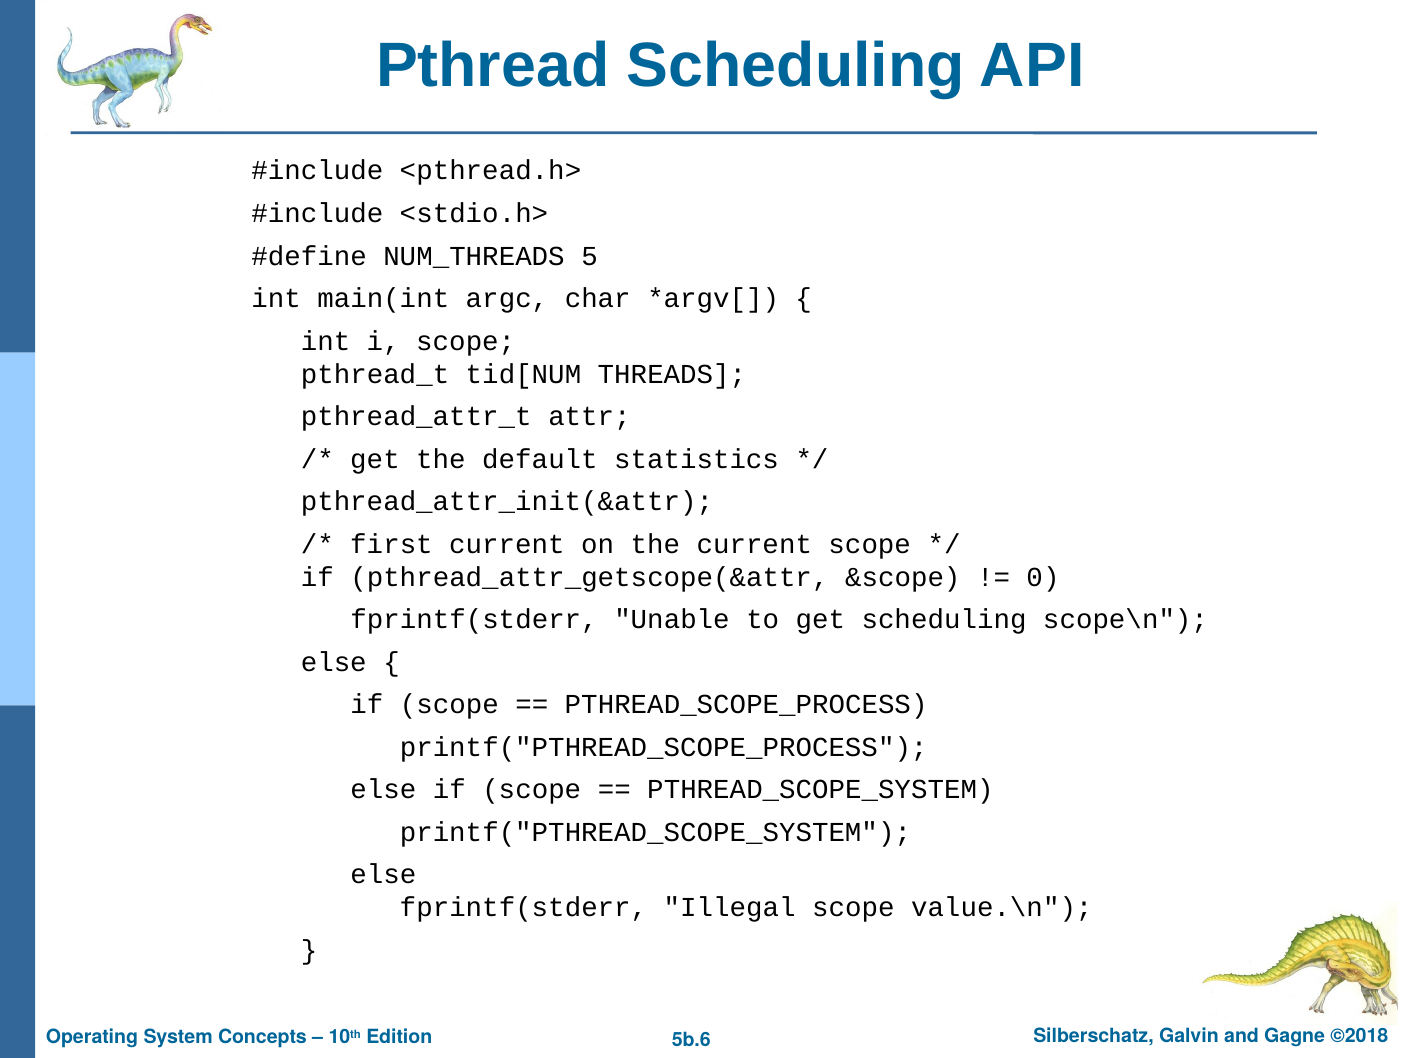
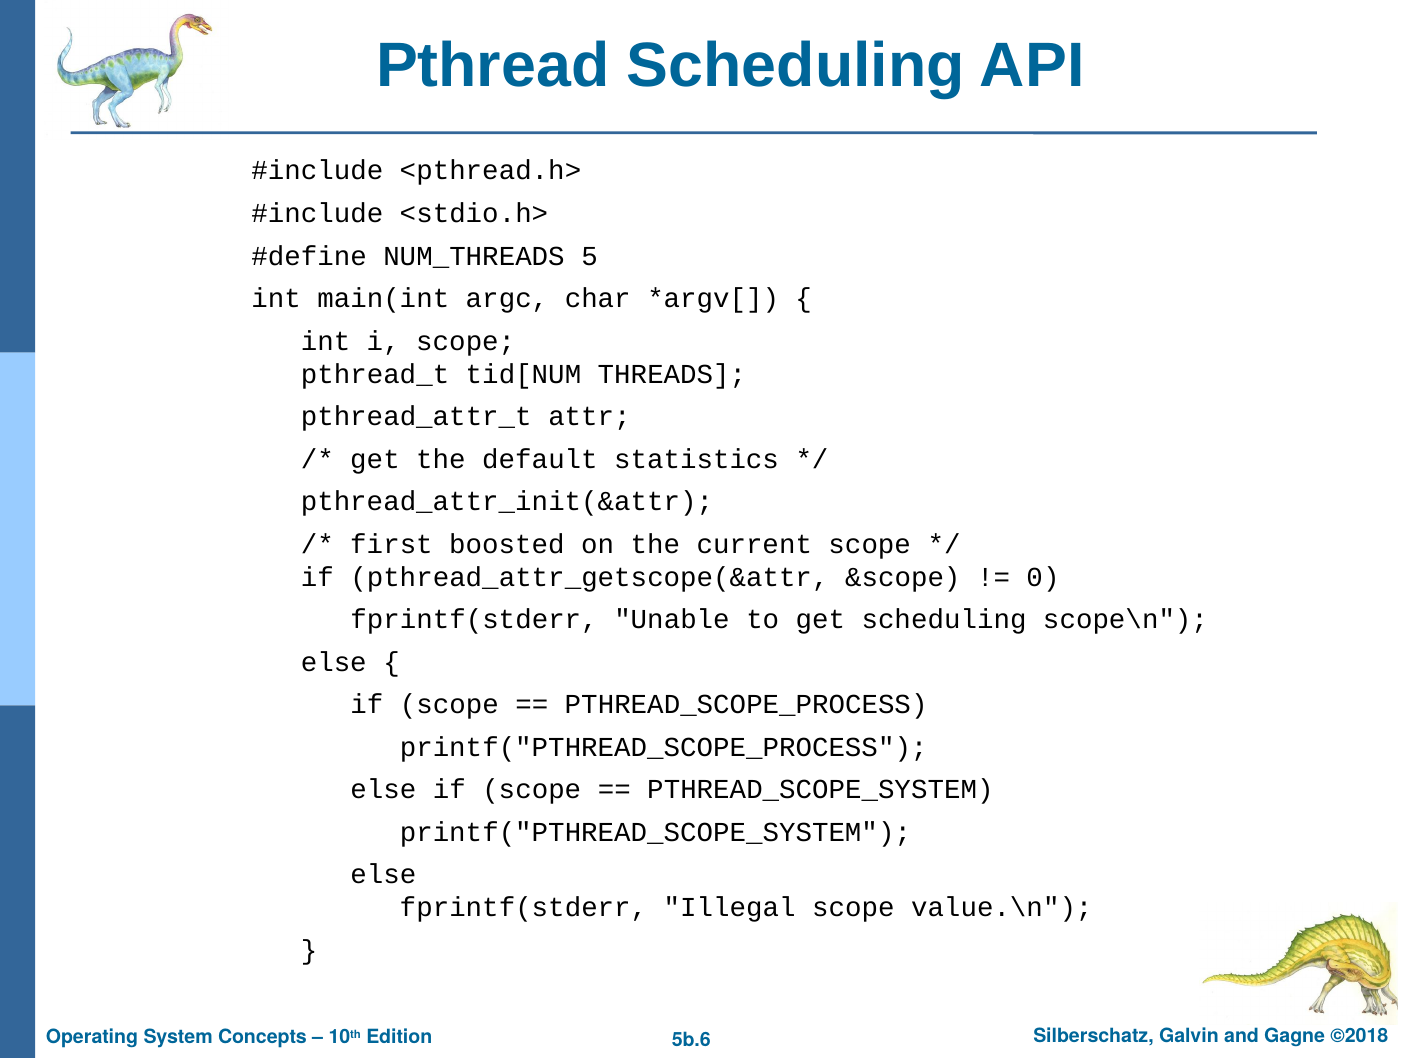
first current: current -> boosted
